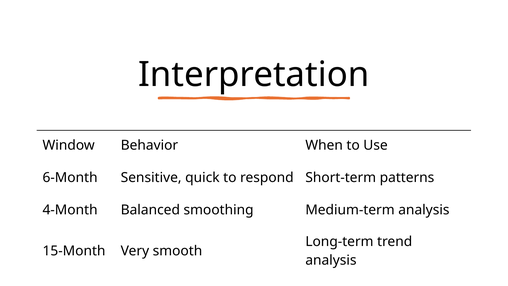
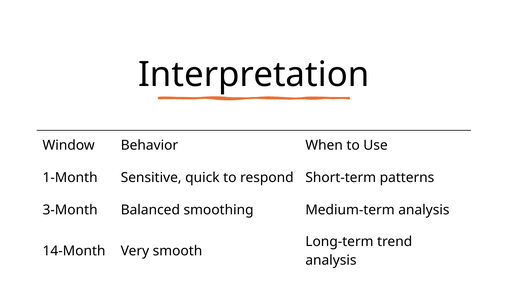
6-Month: 6-Month -> 1-Month
4-Month: 4-Month -> 3-Month
15-Month: 15-Month -> 14-Month
